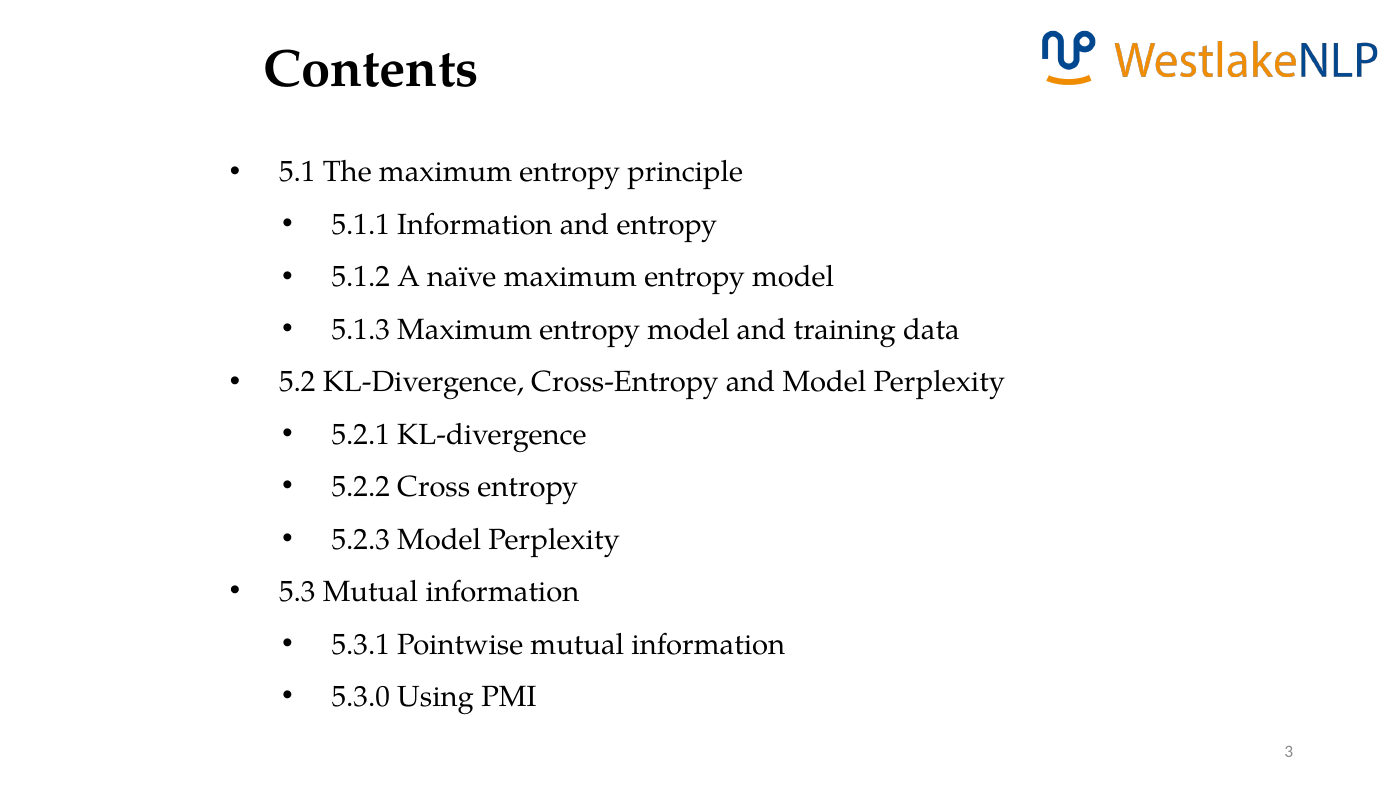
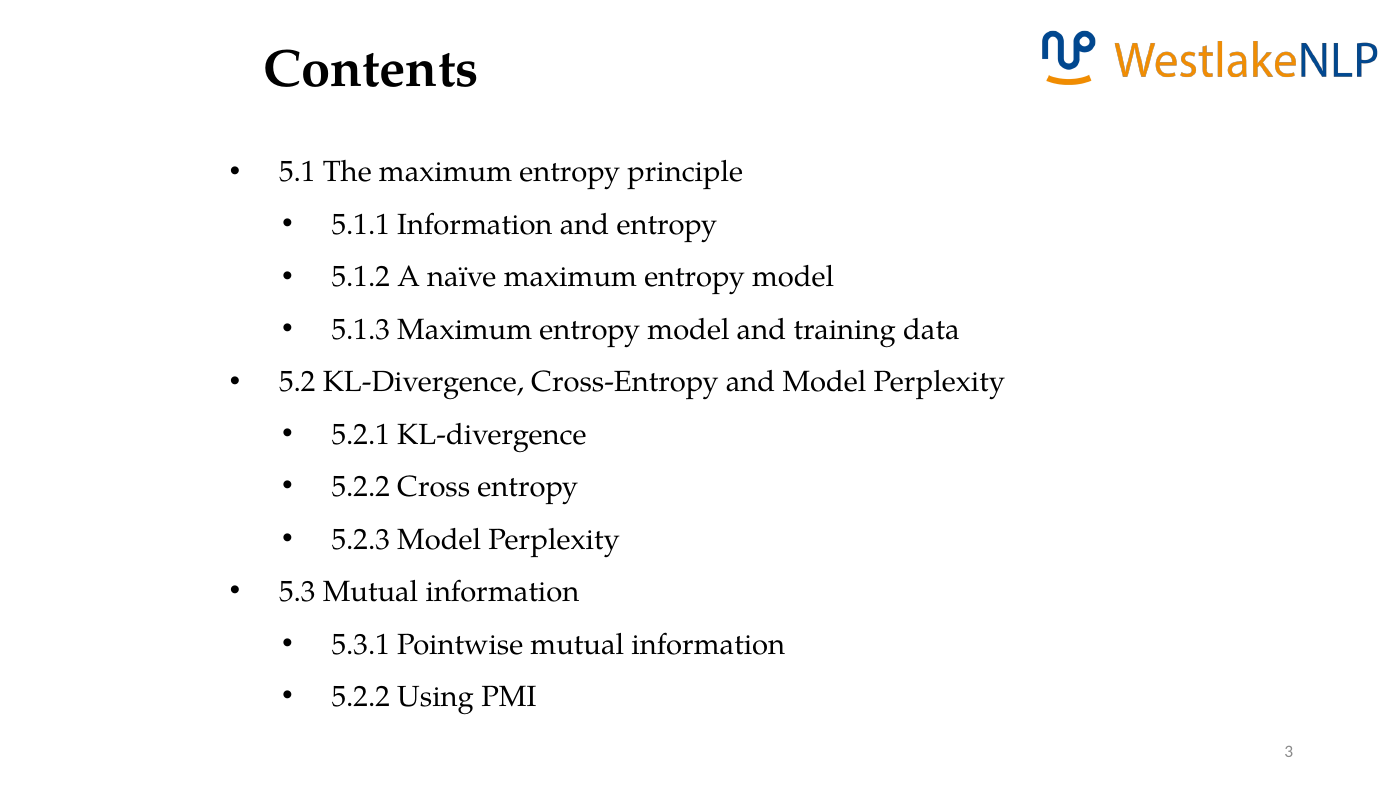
5.3.0 at (361, 697): 5.3.0 -> 5.2.2
